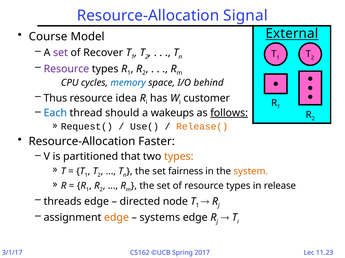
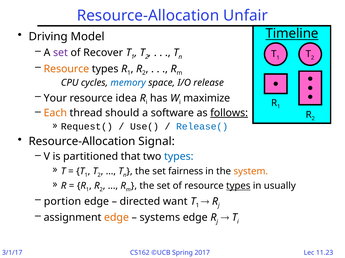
Signal: Signal -> Unfair
External: External -> Timeline
Course: Course -> Driving
Resource at (66, 69) colour: purple -> orange
behind: behind -> release
Thus: Thus -> Your
customer: customer -> maximize
Each colour: blue -> orange
wakeups: wakeups -> software
Release( colour: orange -> blue
Faster: Faster -> Signal
types at (179, 157) colour: orange -> blue
types at (238, 186) underline: none -> present
release: release -> usually
threads: threads -> portion
node: node -> want
